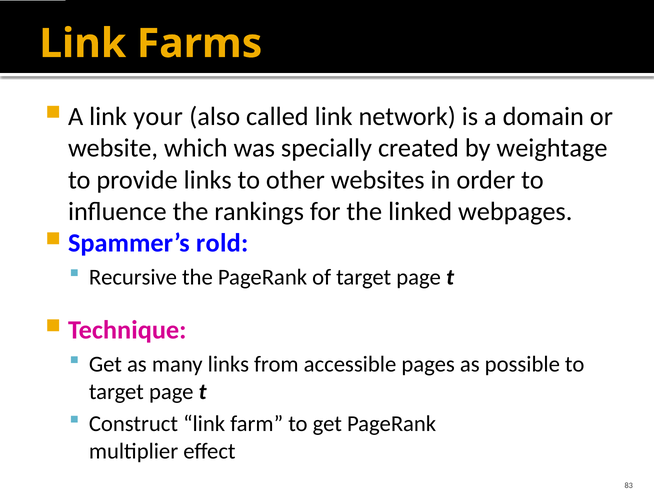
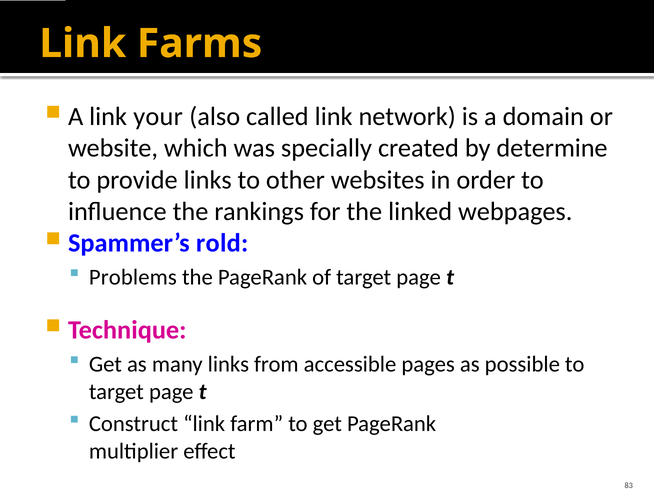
weightage: weightage -> determine
Recursive: Recursive -> Problems
